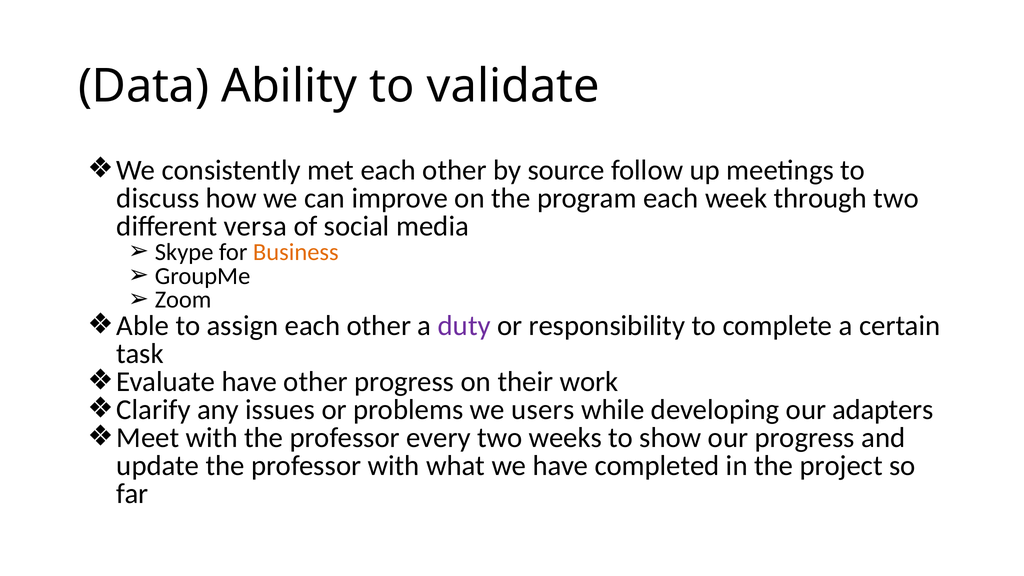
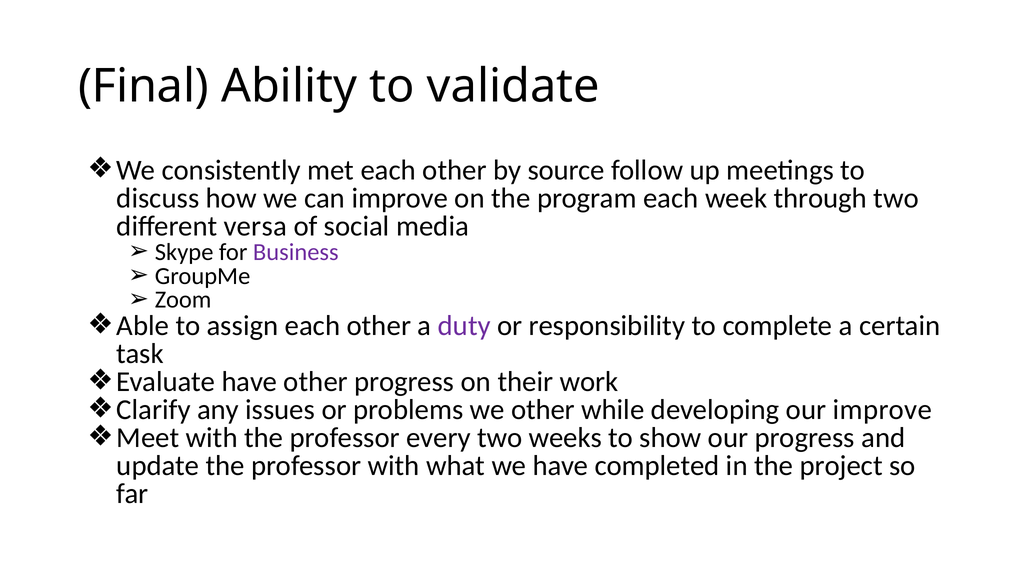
Data: Data -> Final
Business colour: orange -> purple
we users: users -> other
our adapters: adapters -> improve
